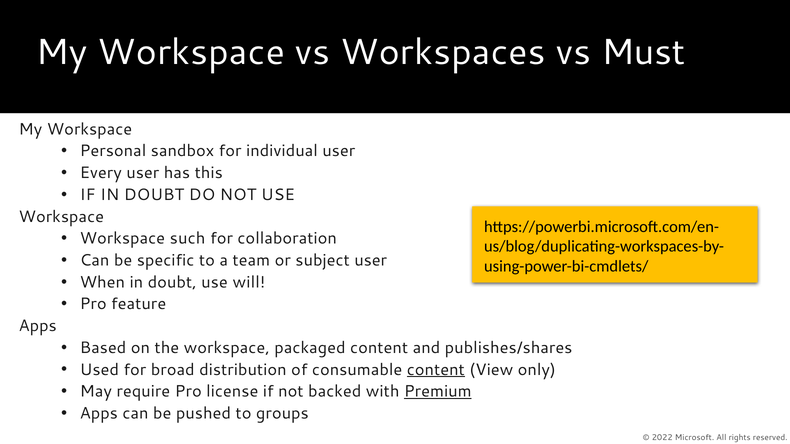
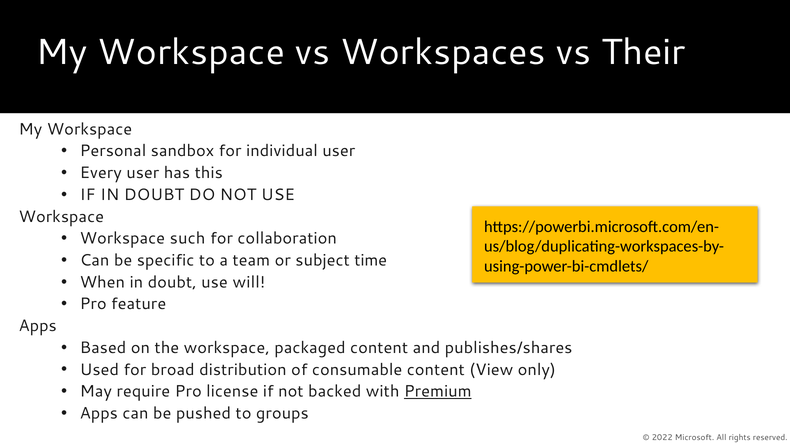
Must: Must -> Their
subject user: user -> time
content at (436, 370) underline: present -> none
